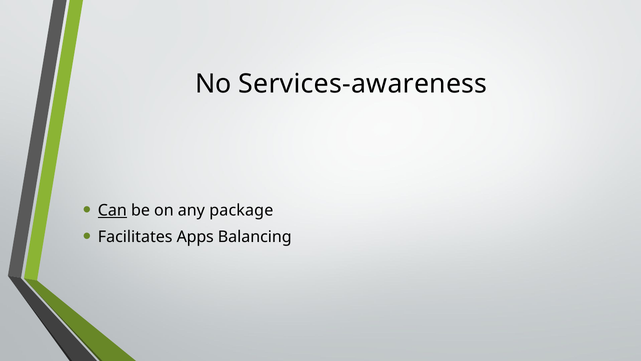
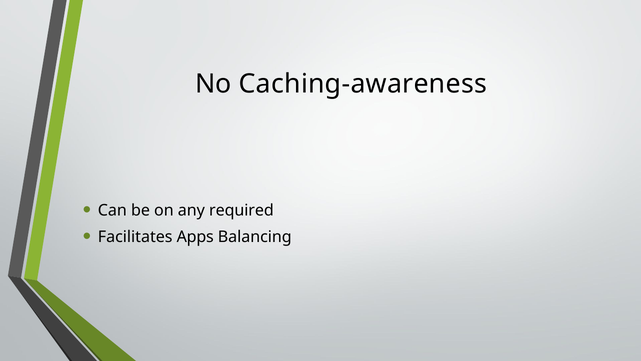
Services-awareness: Services-awareness -> Caching-awareness
Can underline: present -> none
package: package -> required
